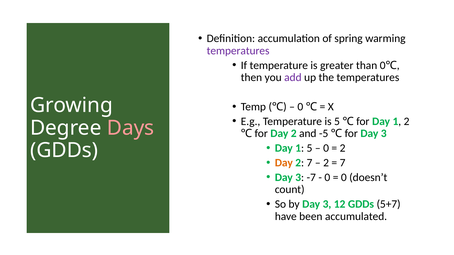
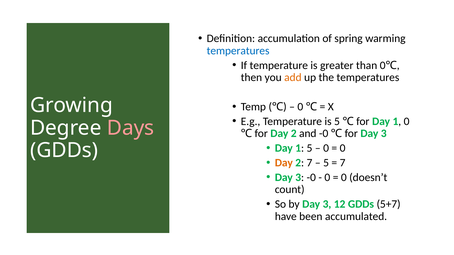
temperatures at (238, 51) colour: purple -> blue
add colour: purple -> orange
1 2: 2 -> 0
and -5: -5 -> -0
2 at (343, 148): 2 -> 0
2 at (326, 163): 2 -> 5
3 -7: -7 -> -0
